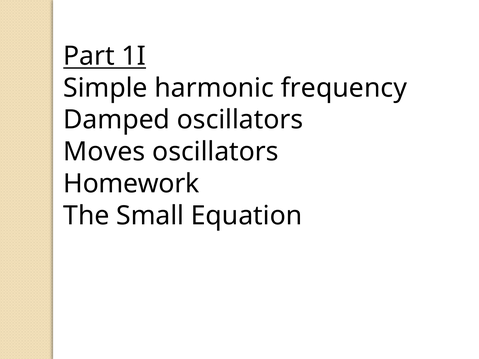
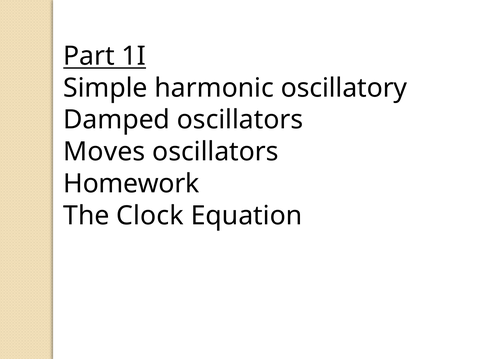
frequency: frequency -> oscillatory
Small: Small -> Clock
